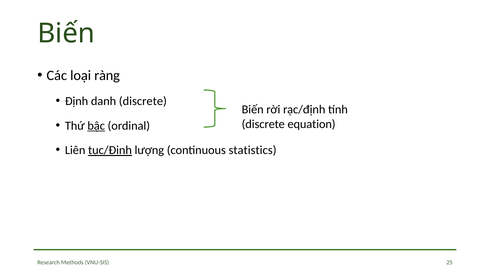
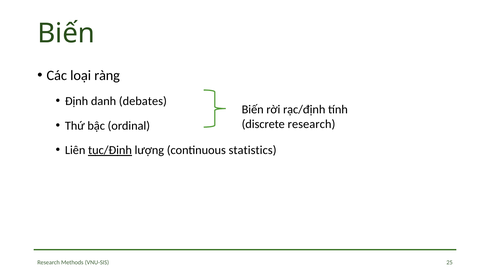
danh discrete: discrete -> debates
discrete equation: equation -> research
bậc underline: present -> none
